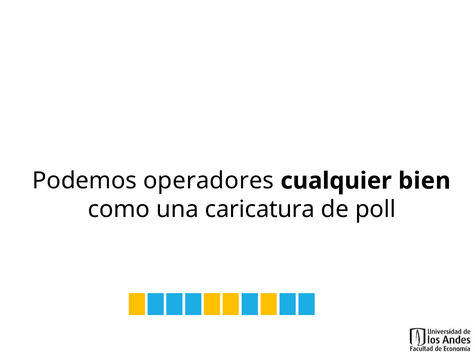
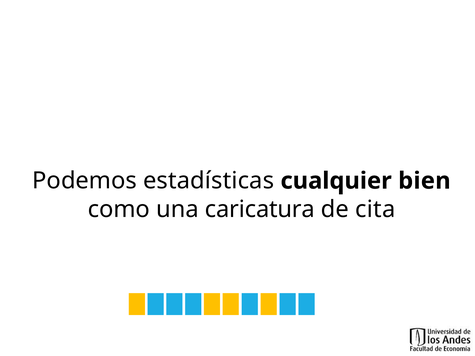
operadores: operadores -> estadísticas
poll: poll -> cita
